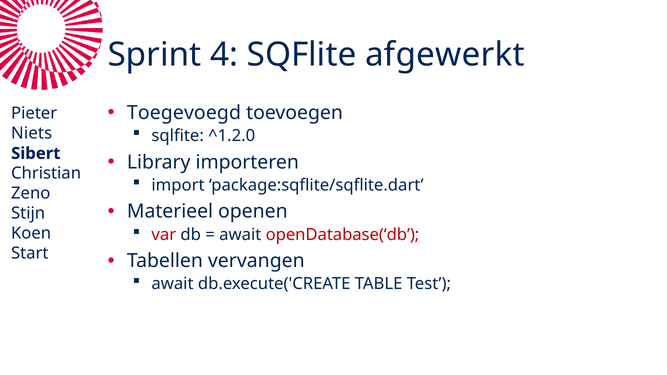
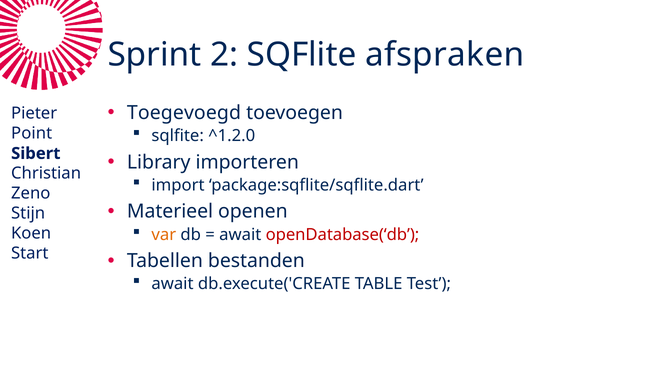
4: 4 -> 2
afgewerkt: afgewerkt -> afspraken
Niets: Niets -> Point
var colour: red -> orange
vervangen: vervangen -> bestanden
